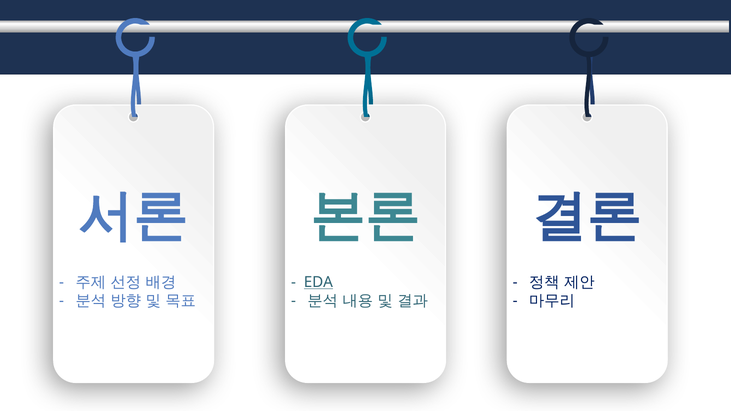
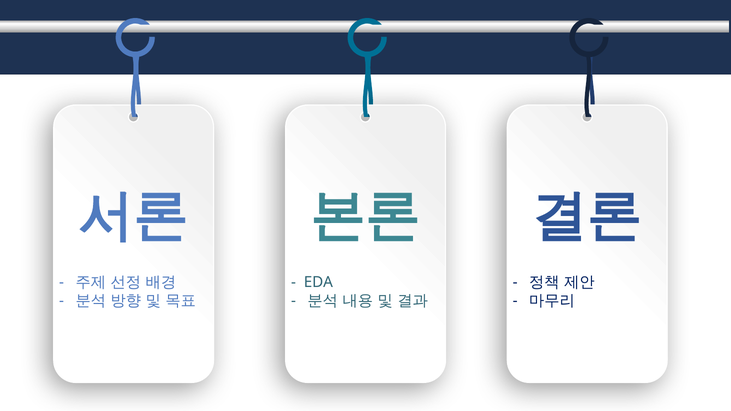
EDA underline: present -> none
